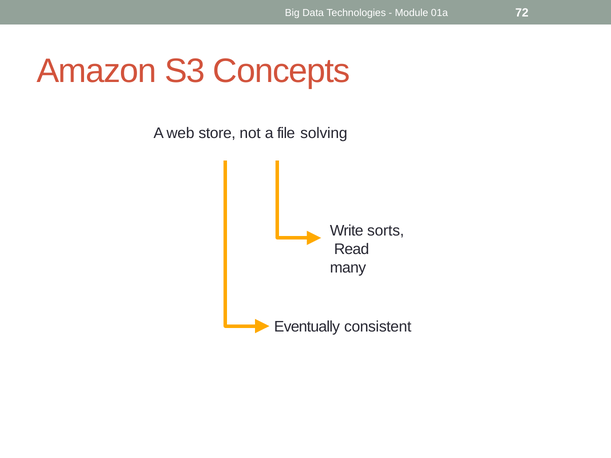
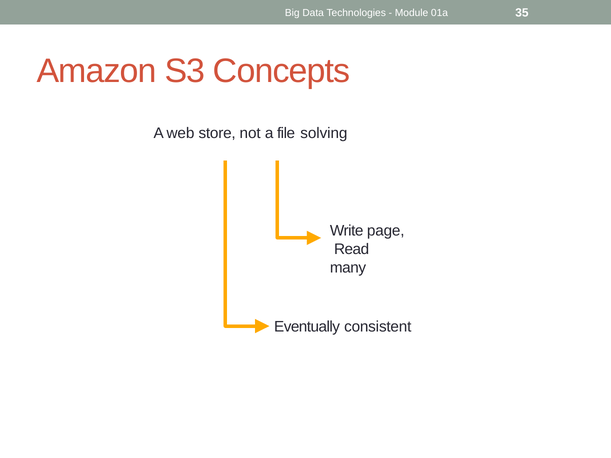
72: 72 -> 35
sorts: sorts -> page
